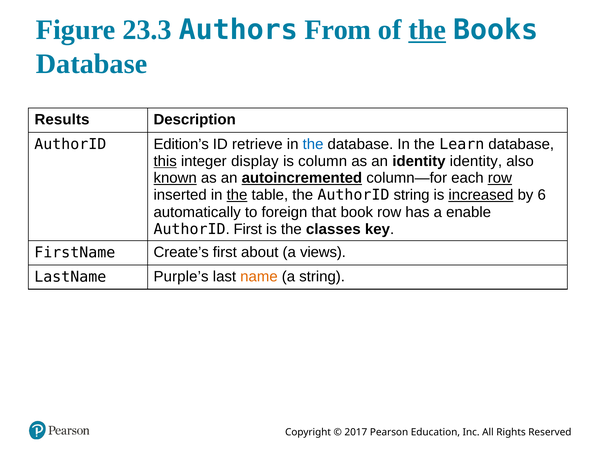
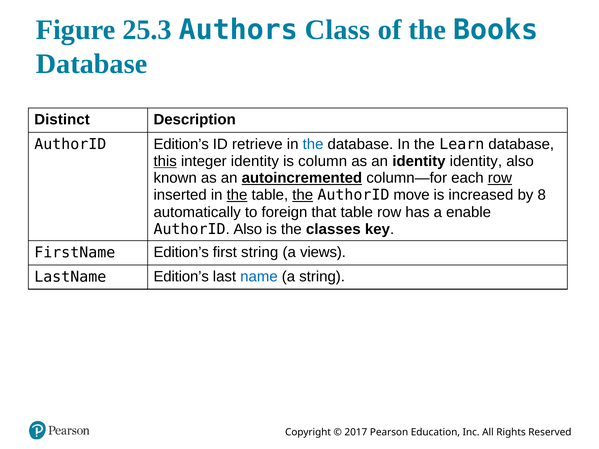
23.3: 23.3 -> 25.3
From: From -> Class
the at (427, 30) underline: present -> none
Results: Results -> Distinct
integer display: display -> identity
known underline: present -> none
the at (303, 195) underline: none -> present
AuthorID string: string -> move
increased underline: present -> none
6: 6 -> 8
that book: book -> table
AuthorID First: First -> Also
FirstName Create’s: Create’s -> Edition’s
first about: about -> string
LastName Purple’s: Purple’s -> Edition’s
name colour: orange -> blue
